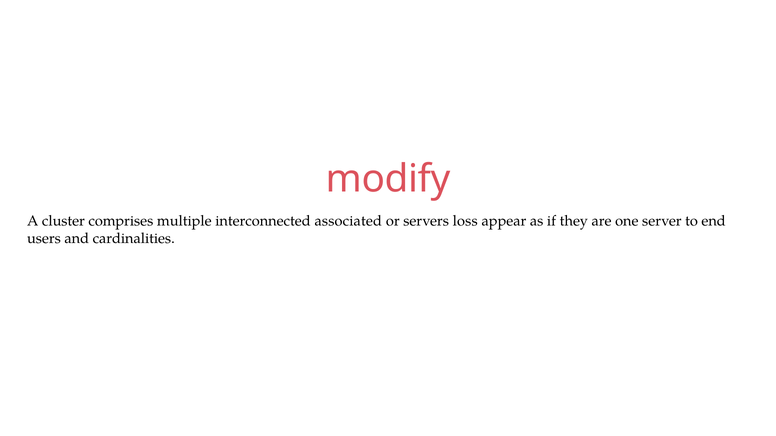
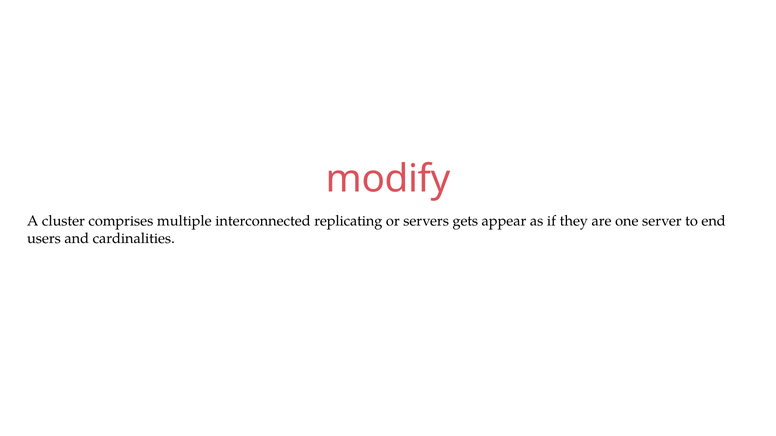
associated: associated -> replicating
loss: loss -> gets
